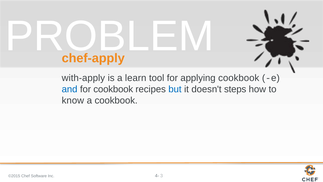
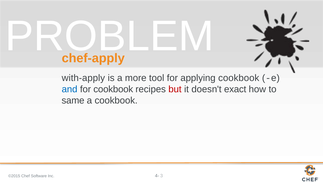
learn: learn -> more
but colour: blue -> red
steps: steps -> exact
know: know -> same
